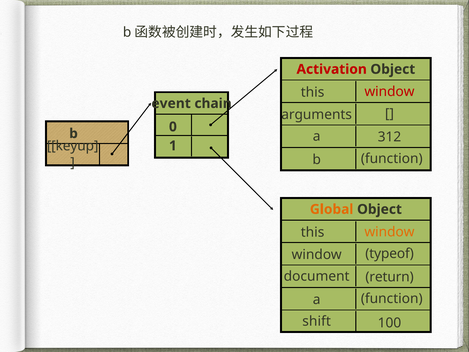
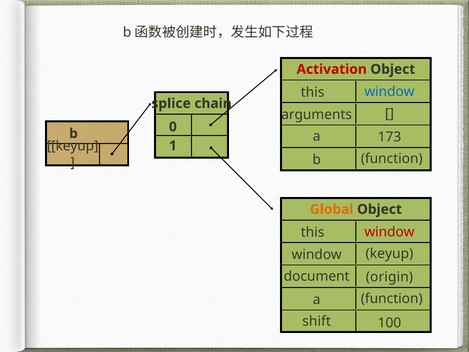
window at (389, 92) colour: red -> blue
event: event -> splice
312: 312 -> 173
window at (389, 232) colour: orange -> red
window typeof: typeof -> keyup
return: return -> origin
